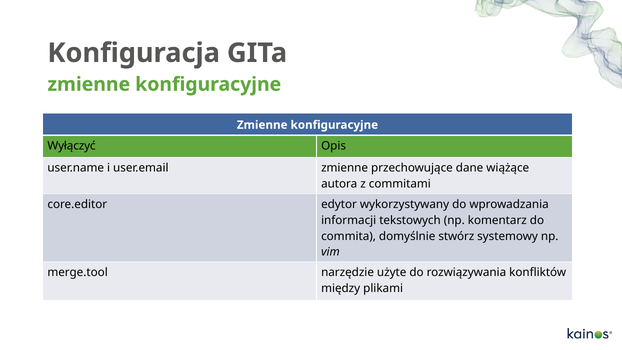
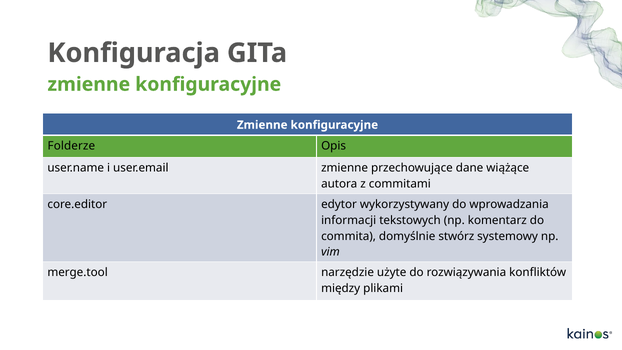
Wyłączyć: Wyłączyć -> Folderze
